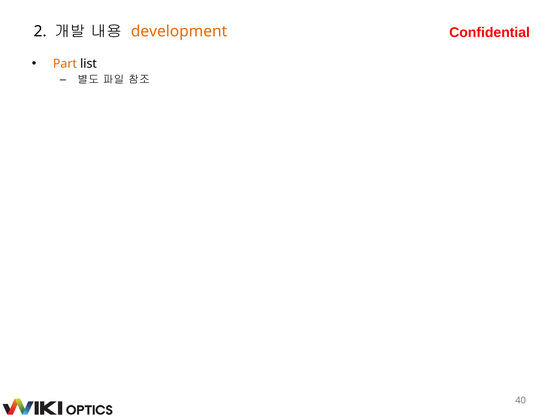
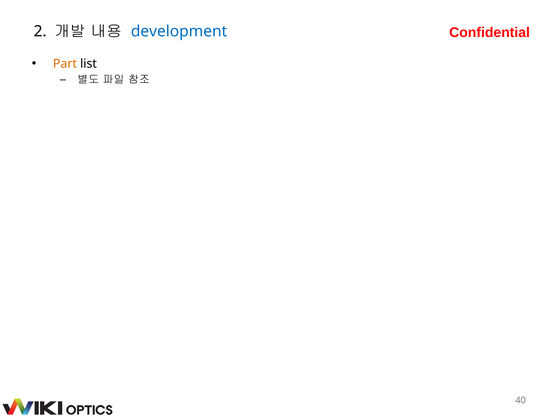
development colour: orange -> blue
